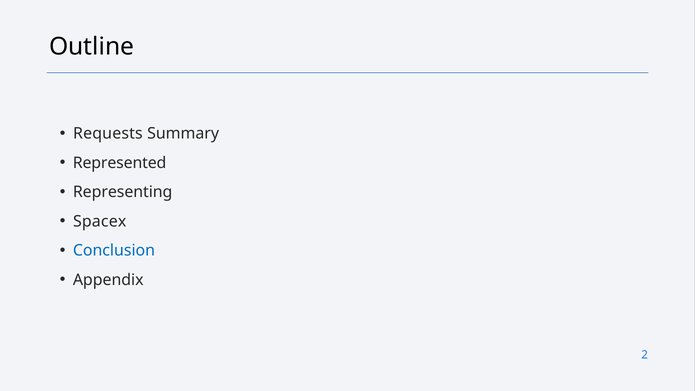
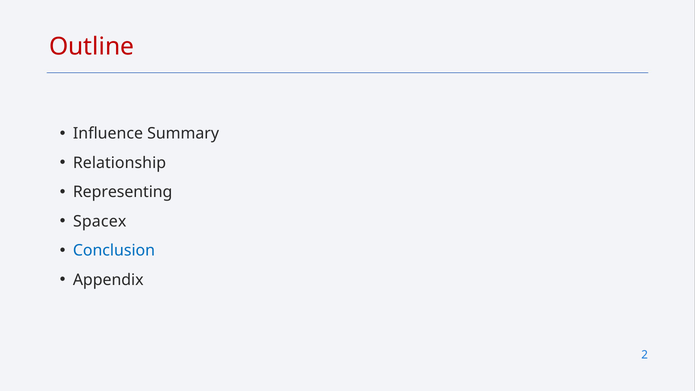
Outline colour: black -> red
Requests: Requests -> Influence
Represented: Represented -> Relationship
